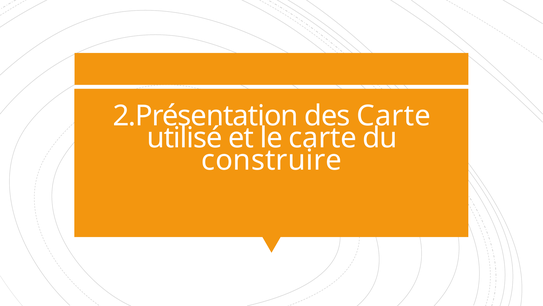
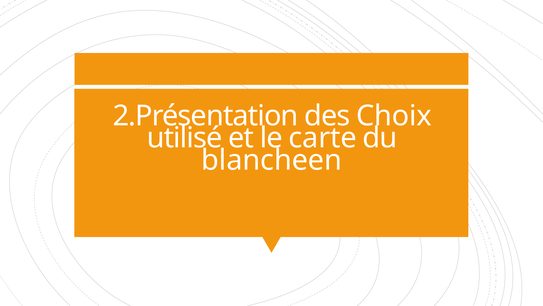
des Carte: Carte -> Choix
construire: construire -> blancheen
